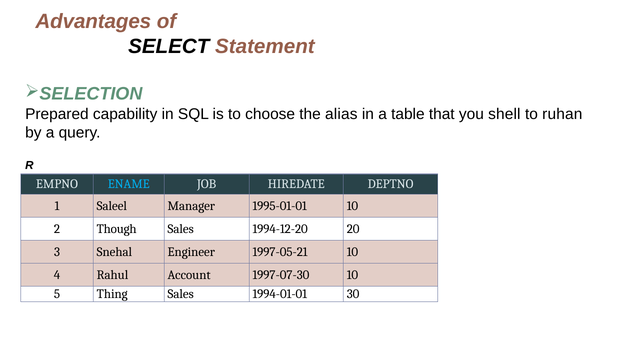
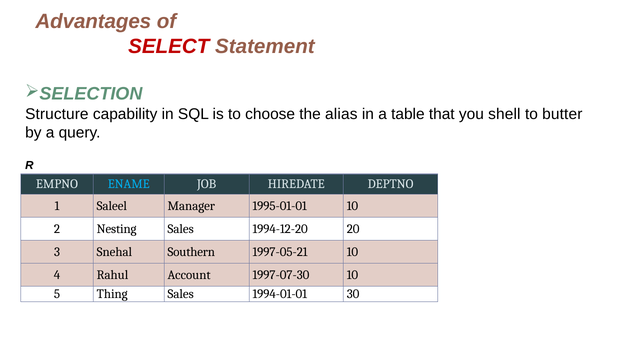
SELECT colour: black -> red
Prepared: Prepared -> Structure
ruhan: ruhan -> butter
Though: Though -> Nesting
Engineer: Engineer -> Southern
